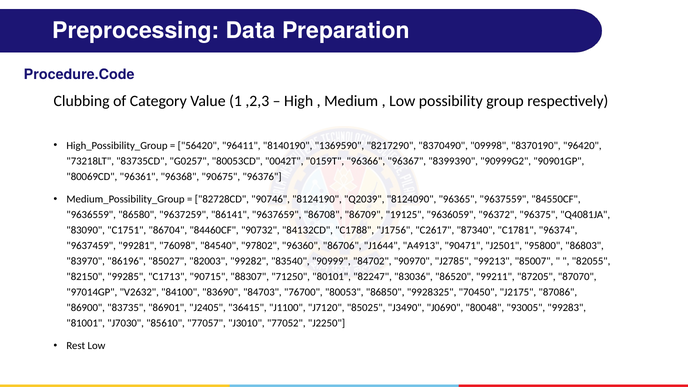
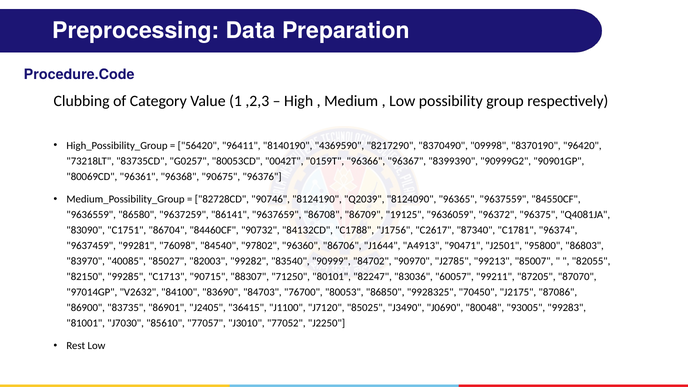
1369590: 1369590 -> 4369590
86196: 86196 -> 40085
86520: 86520 -> 60057
